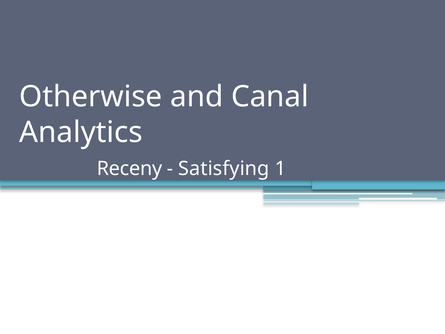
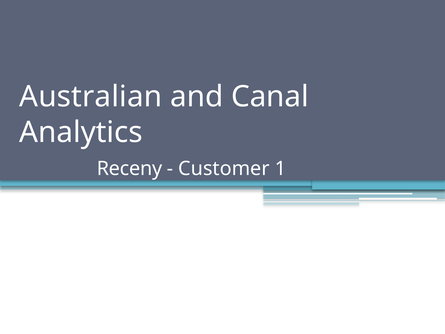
Otherwise: Otherwise -> Australian
Satisfying: Satisfying -> Customer
